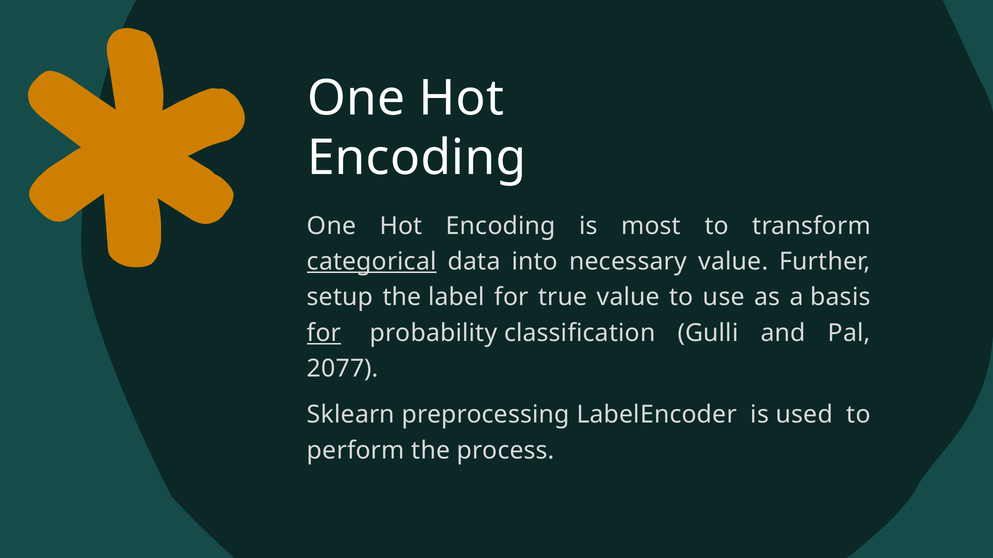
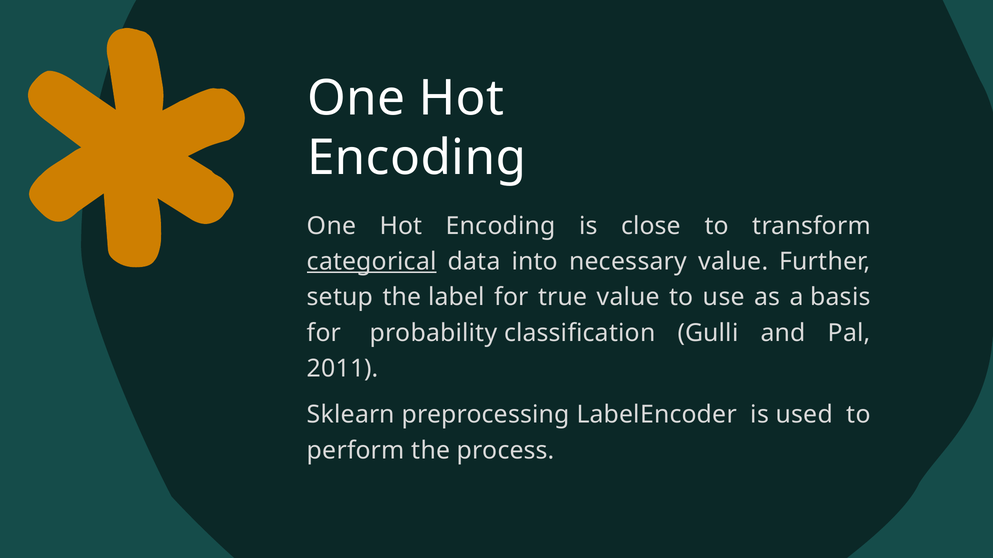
most: most -> close
for at (324, 333) underline: present -> none
2077: 2077 -> 2011
